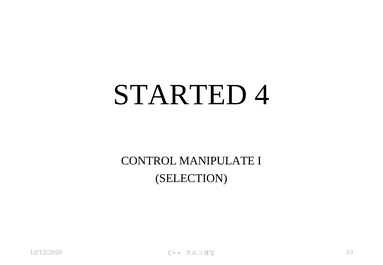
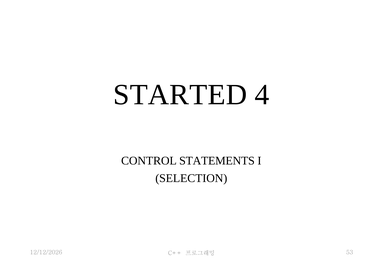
MANIPULATE: MANIPULATE -> STATEMENTS
